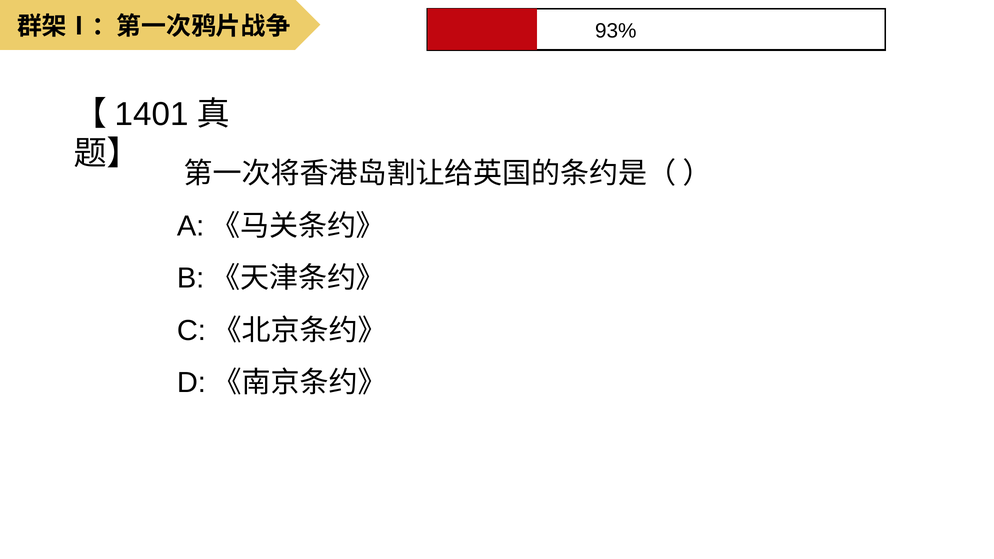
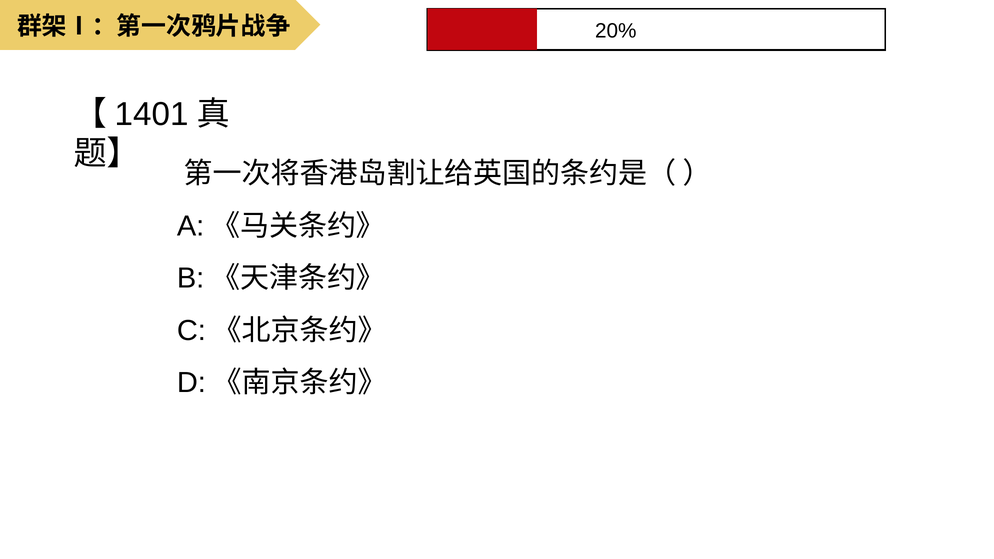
93%: 93% -> 20%
